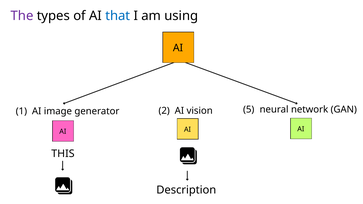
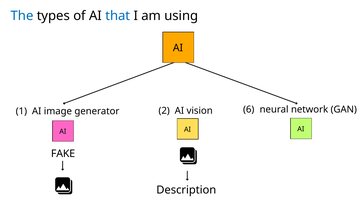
The colour: purple -> blue
5: 5 -> 6
THIS: THIS -> FAKE
